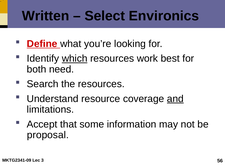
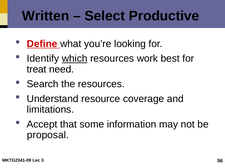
Environics: Environics -> Productive
both: both -> treat
and underline: present -> none
